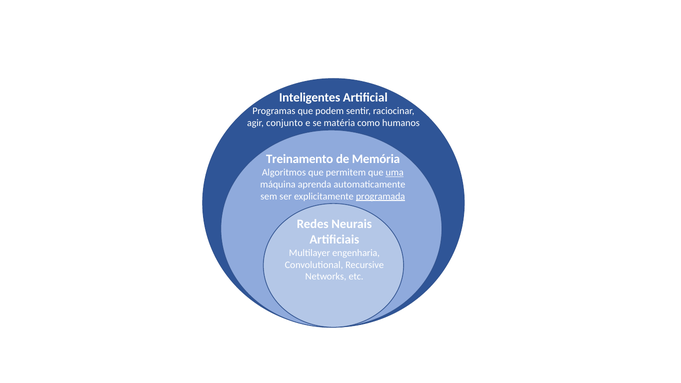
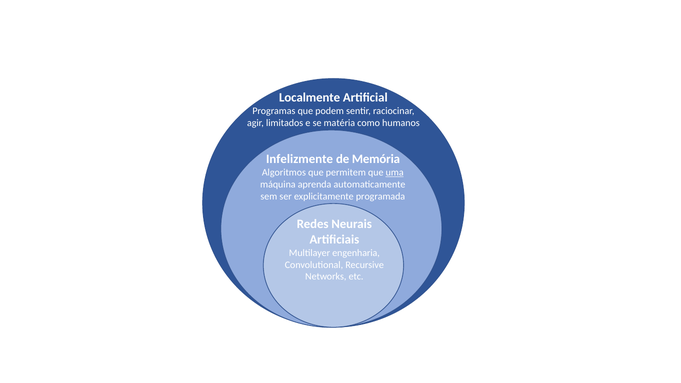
Inteligentes: Inteligentes -> Localmente
conjunto: conjunto -> limitados
Treinamento: Treinamento -> Infelizmente
programada underline: present -> none
